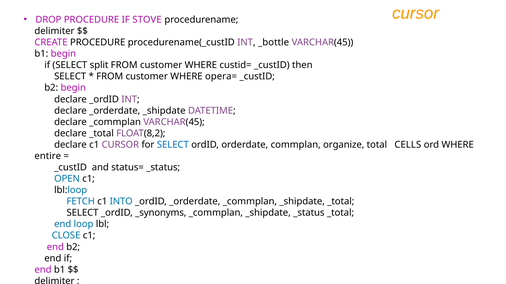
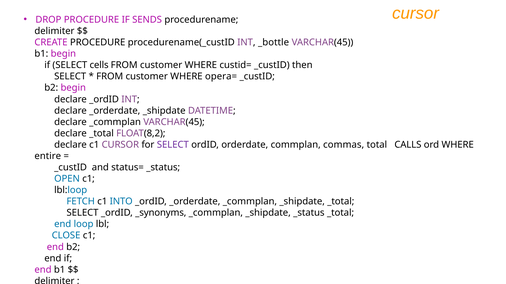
STOVE: STOVE -> SENDS
split: split -> cells
SELECT at (173, 145) colour: blue -> purple
organize: organize -> commas
CELLS: CELLS -> CALLS
